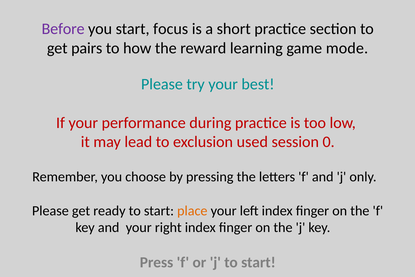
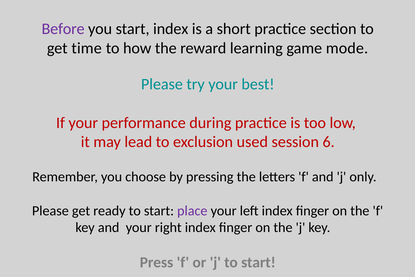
start focus: focus -> index
pairs: pairs -> time
0: 0 -> 6
place colour: orange -> purple
